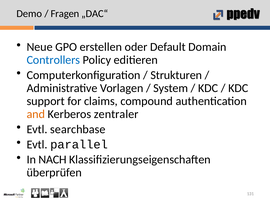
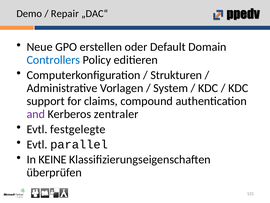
Fragen: Fragen -> Repair
and colour: orange -> purple
searchbase: searchbase -> festgelegte
NACH: NACH -> KEINE
